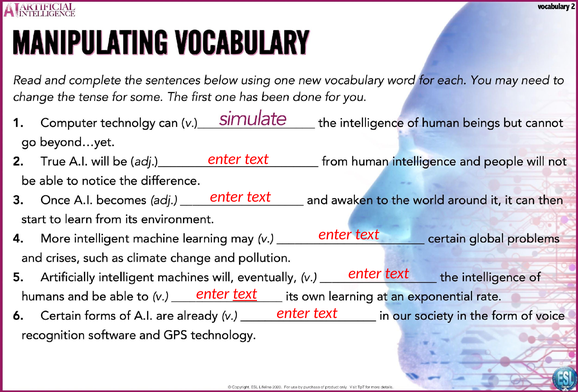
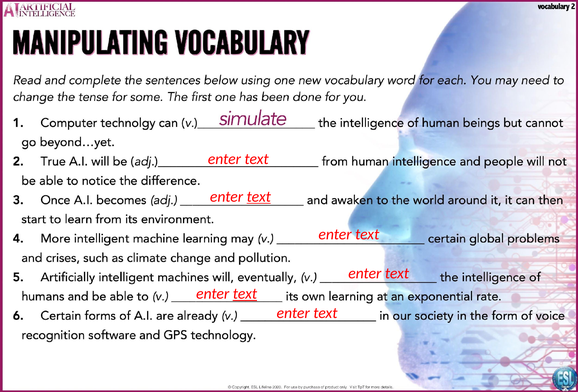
text at (259, 197) underline: none -> present
